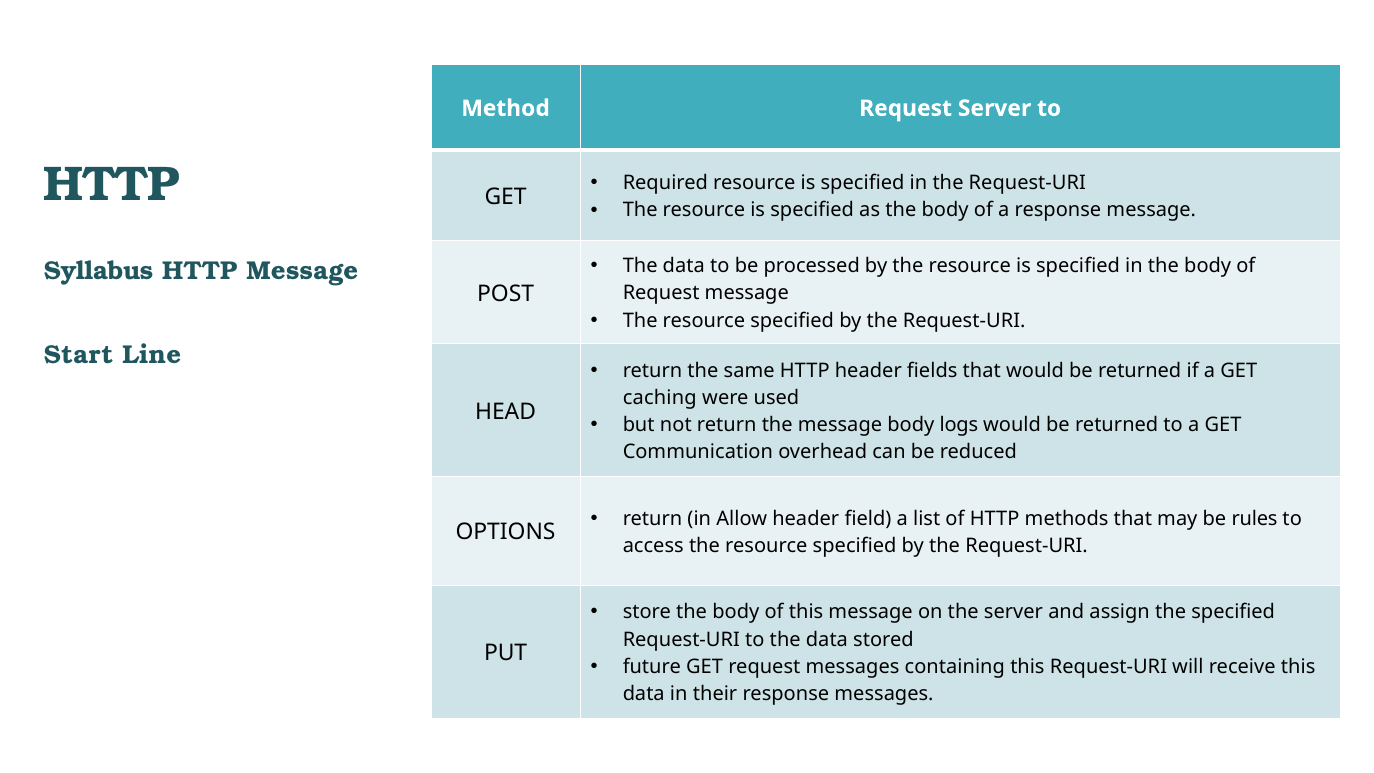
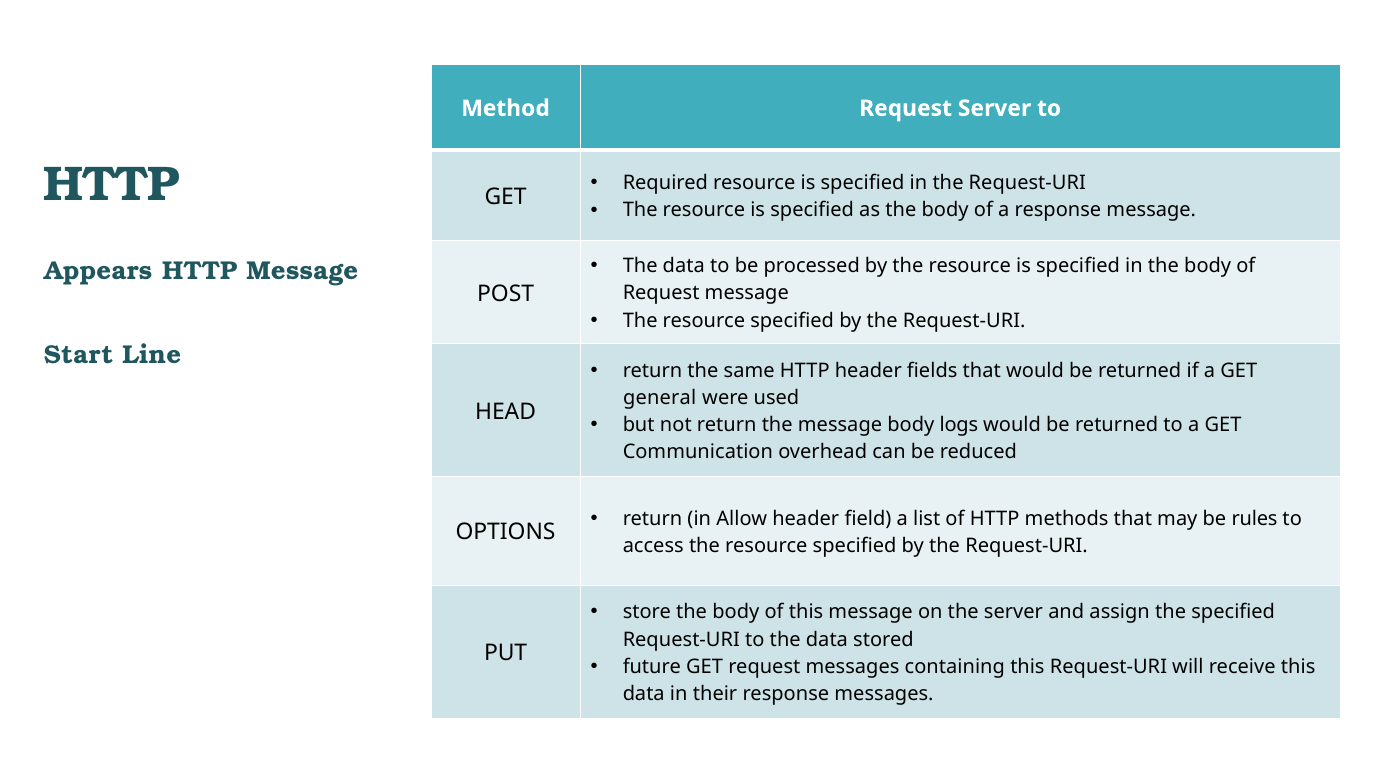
Syllabus: Syllabus -> Appears
caching: caching -> general
